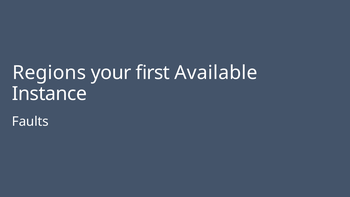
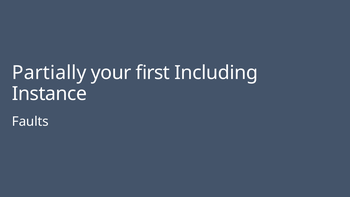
Regions: Regions -> Partially
Available: Available -> Including
